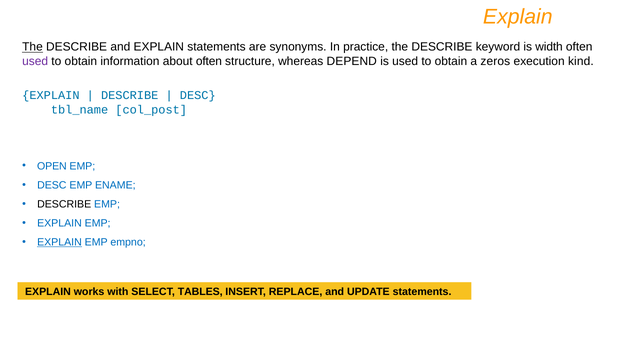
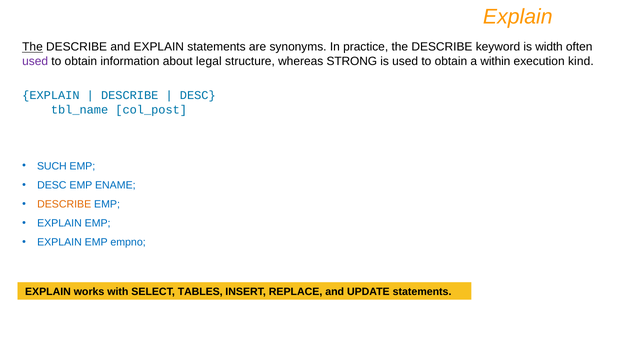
about often: often -> legal
DEPEND: DEPEND -> STRONG
zeros: zeros -> within
OPEN: OPEN -> SUCH
DESCRIBE at (64, 204) colour: black -> orange
EXPLAIN at (59, 243) underline: present -> none
